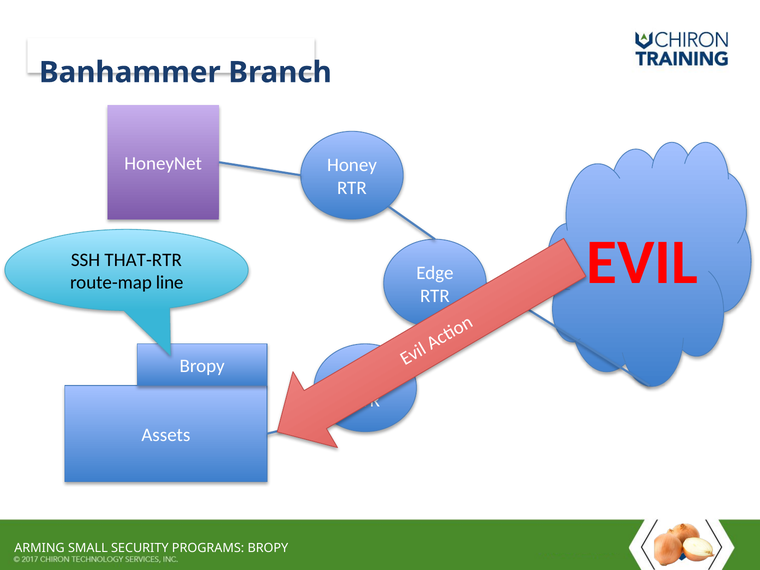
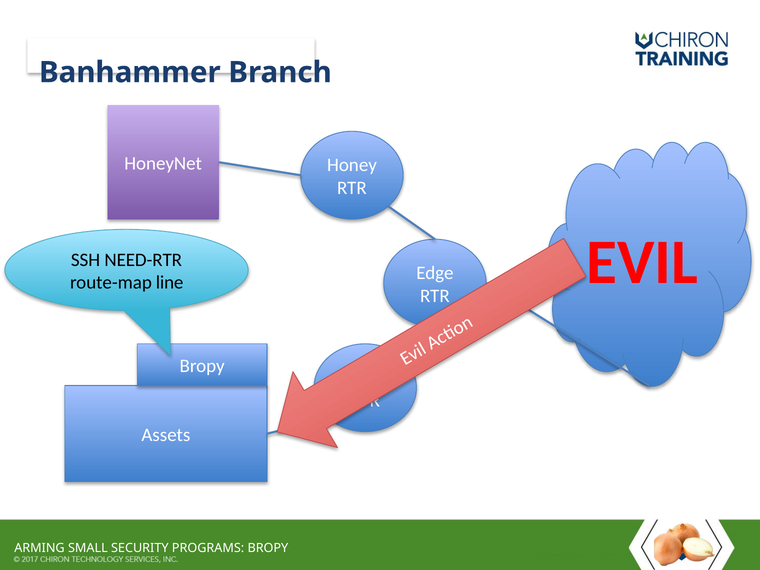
THAT-RTR: THAT-RTR -> NEED-RTR
